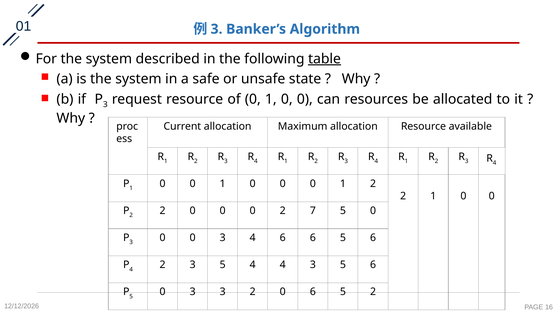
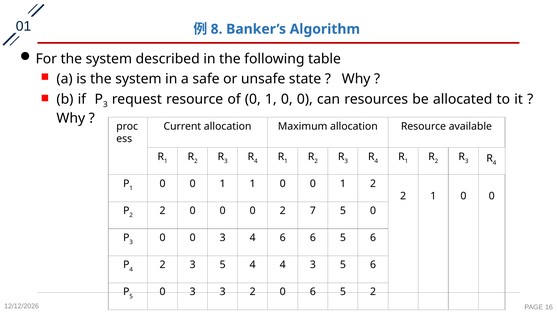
3 at (217, 29): 3 -> 8
table underline: present -> none
0 0 1 0: 0 -> 1
